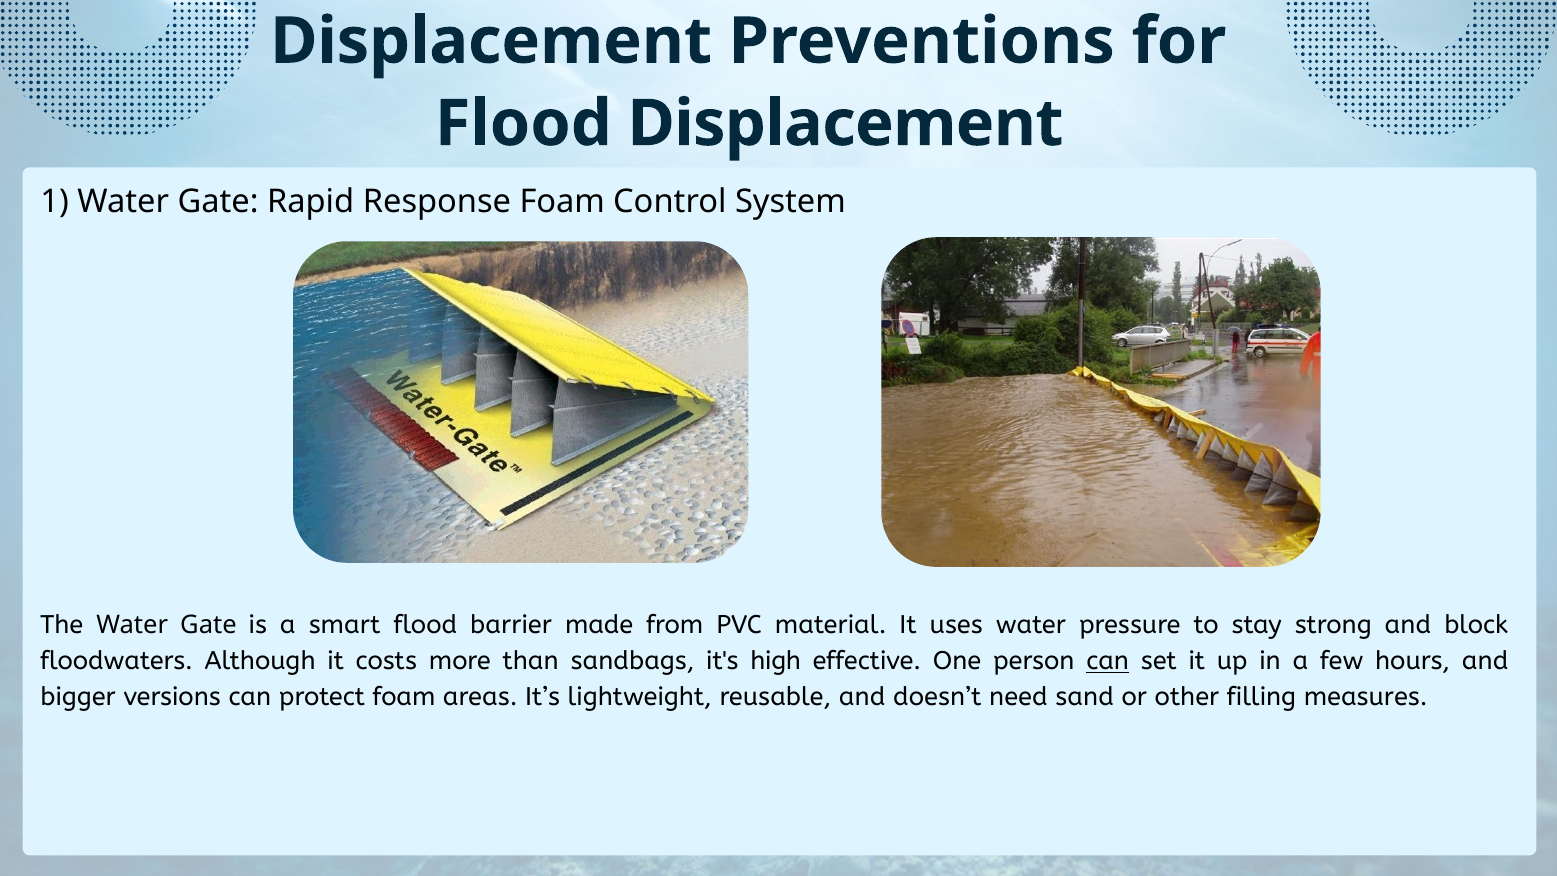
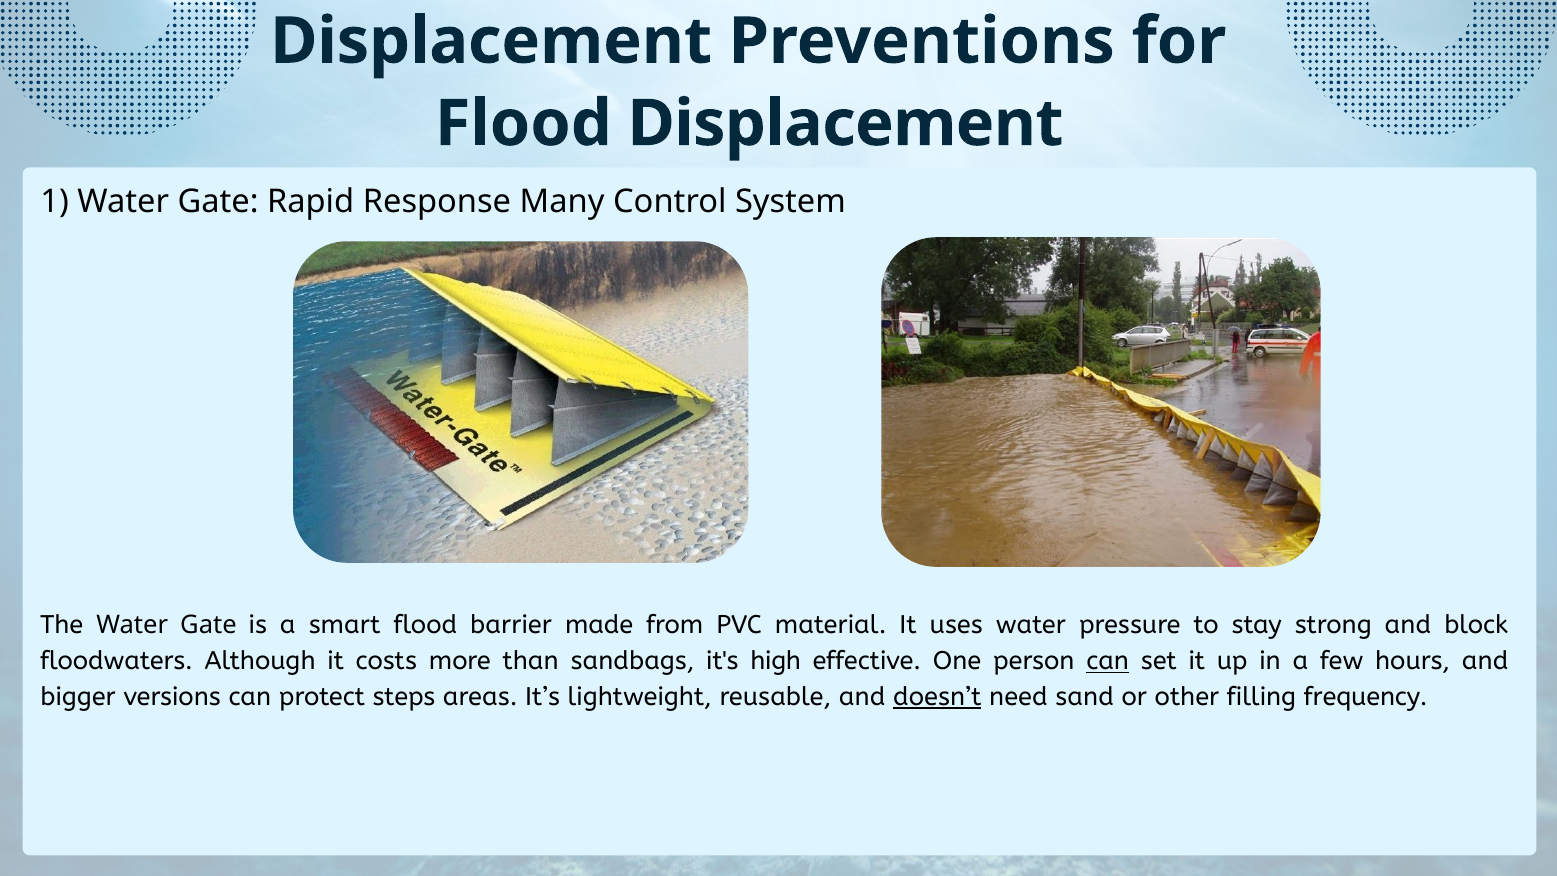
Response Foam: Foam -> Many
protect foam: foam -> steps
doesn’t underline: none -> present
measures: measures -> frequency
